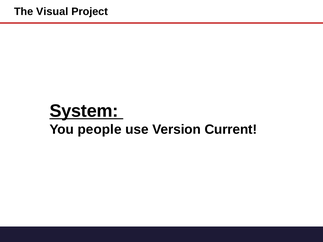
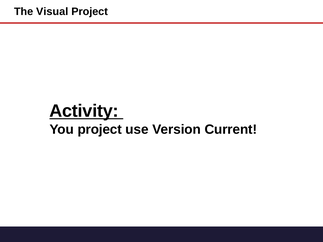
System: System -> Activity
You people: people -> project
